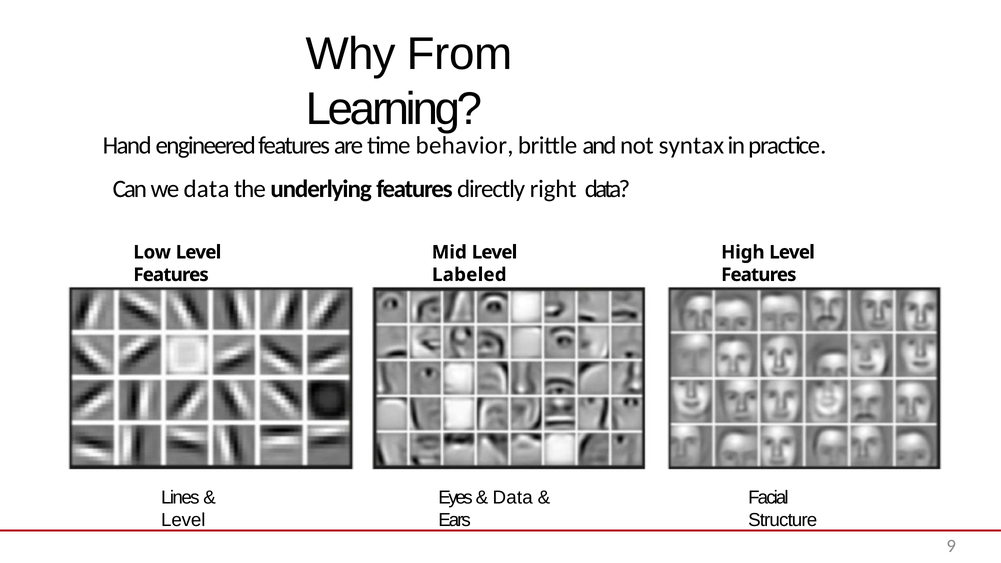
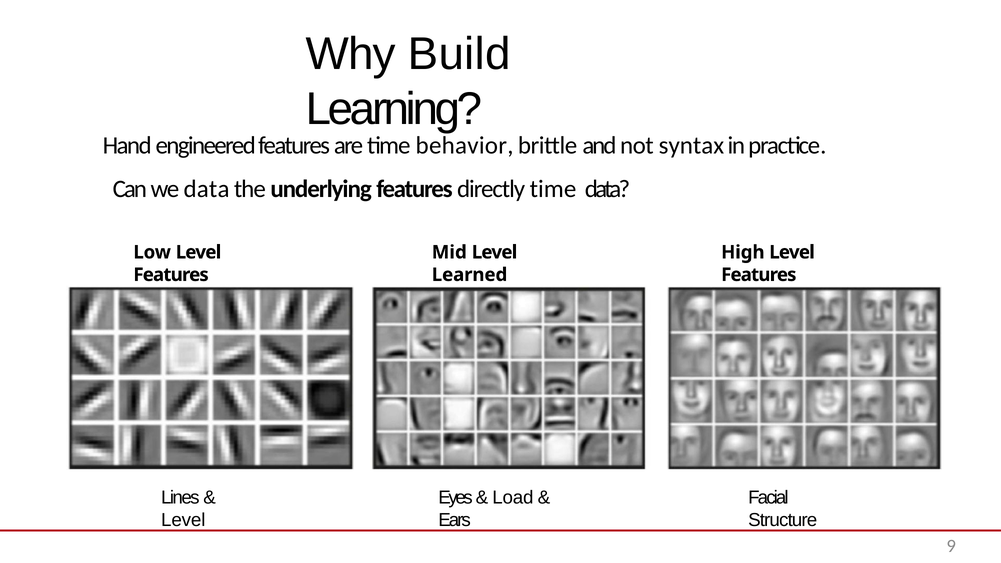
From: From -> Build
directly right: right -> time
Labeled: Labeled -> Learned
Data at (513, 498): Data -> Load
